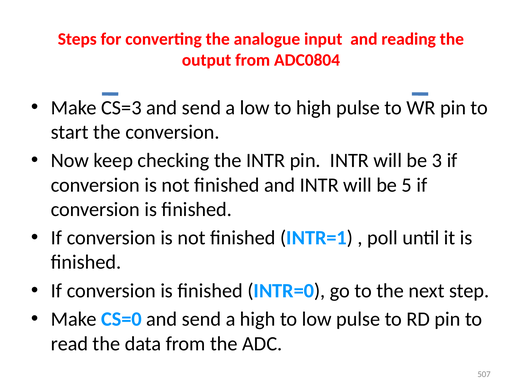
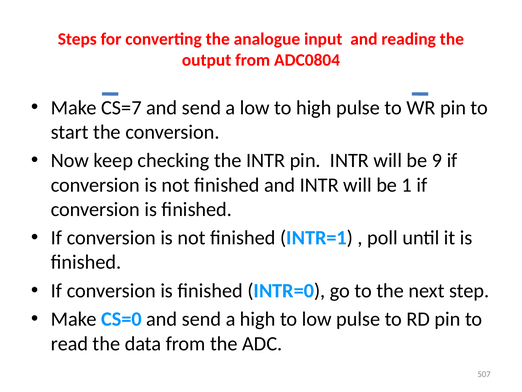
CS=3: CS=3 -> CS=7
3: 3 -> 9
5: 5 -> 1
